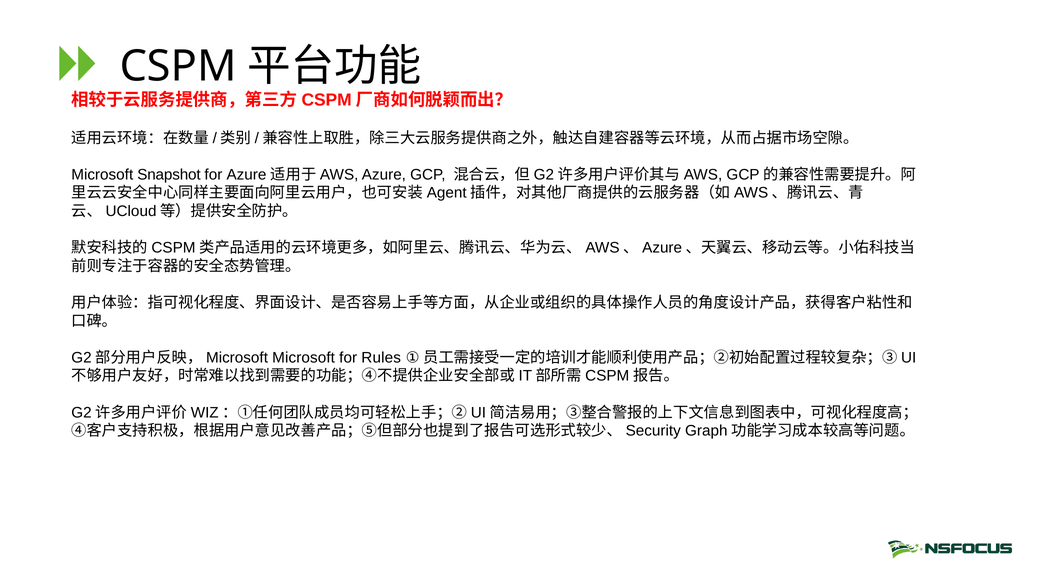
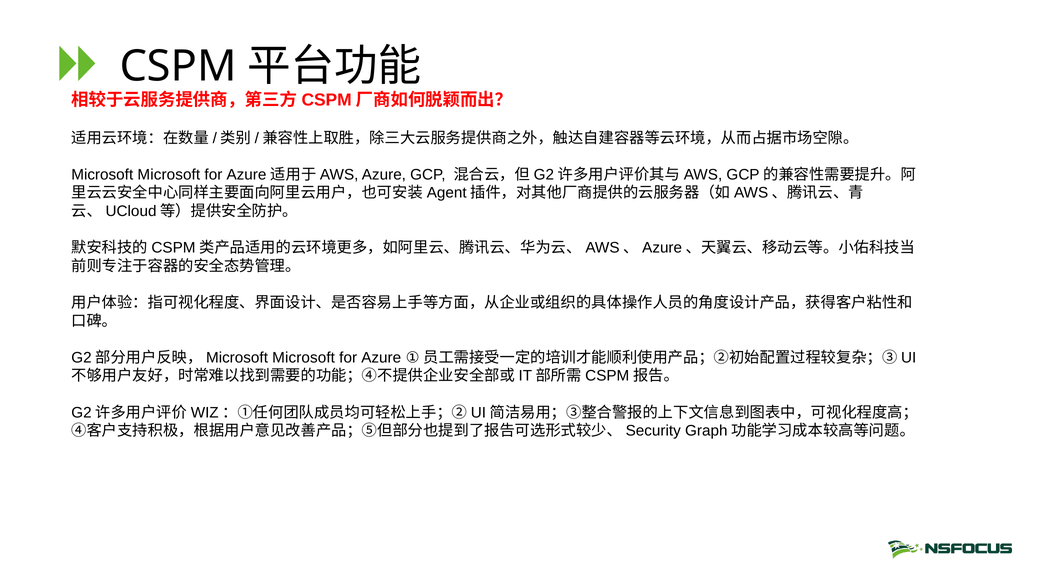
Microsoft Snapshot: Snapshot -> Microsoft
Rules at (381, 358): Rules -> Azure
